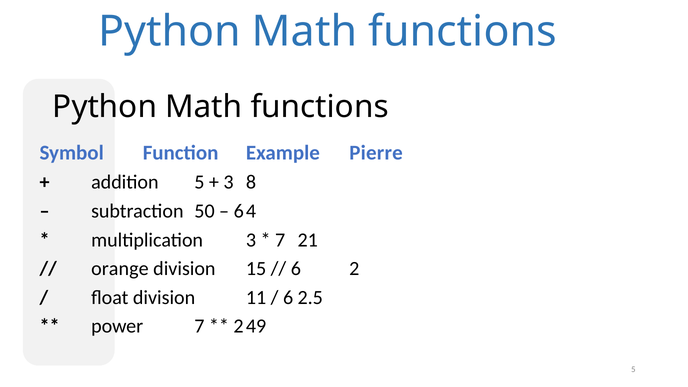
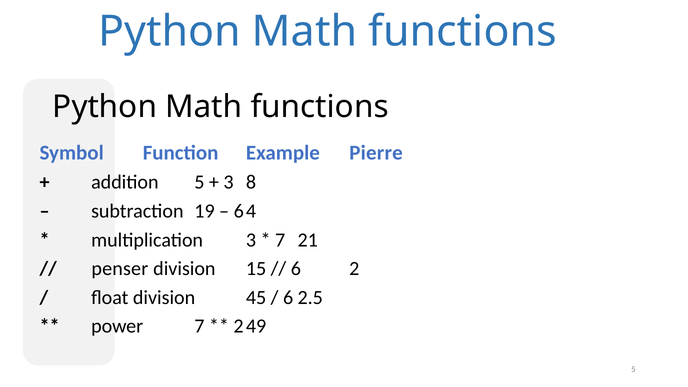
50: 50 -> 19
orange: orange -> penser
11: 11 -> 45
